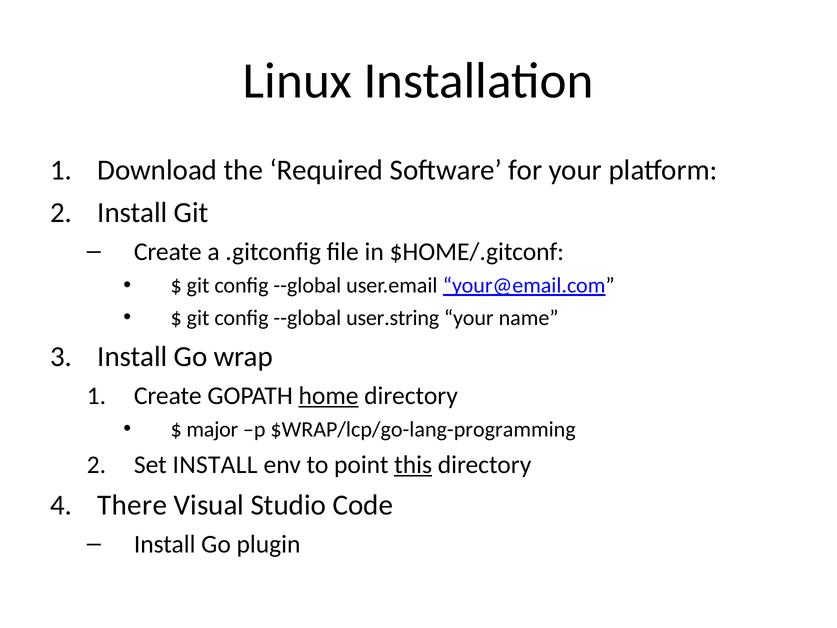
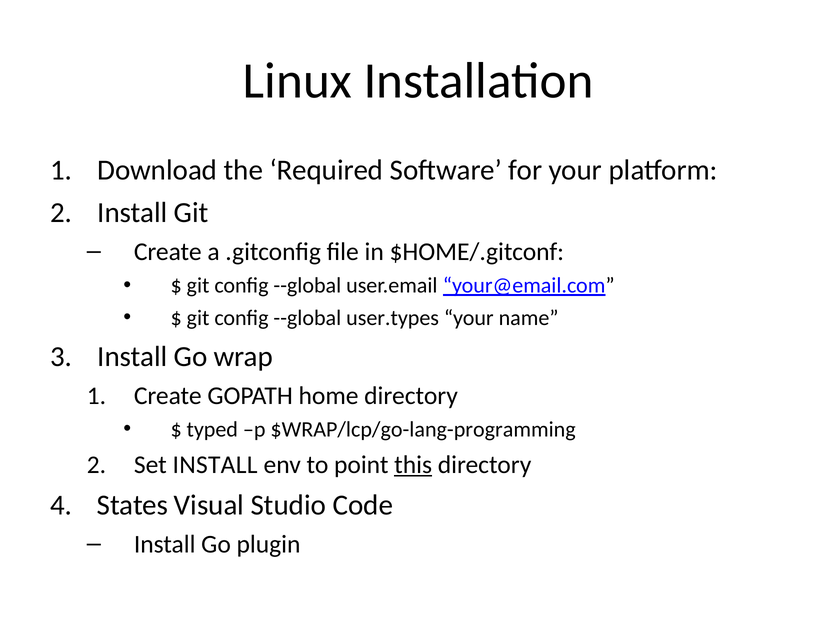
user.string: user.string -> user.types
home underline: present -> none
major: major -> typed
There: There -> States
